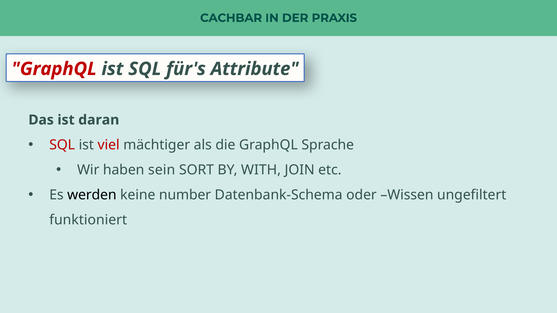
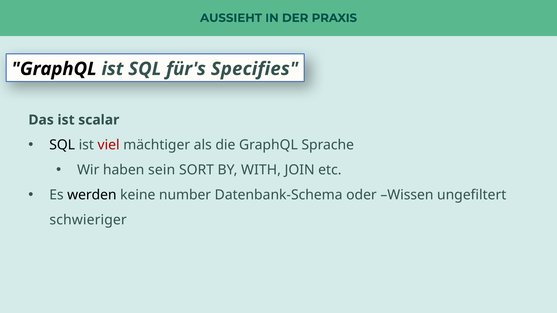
CACHBAR: CACHBAR -> AUSSIEHT
GraphQL at (54, 69) colour: red -> black
Attribute: Attribute -> Specifies
daran: daran -> scalar
SQL at (62, 145) colour: red -> black
funktioniert: funktioniert -> schwieriger
